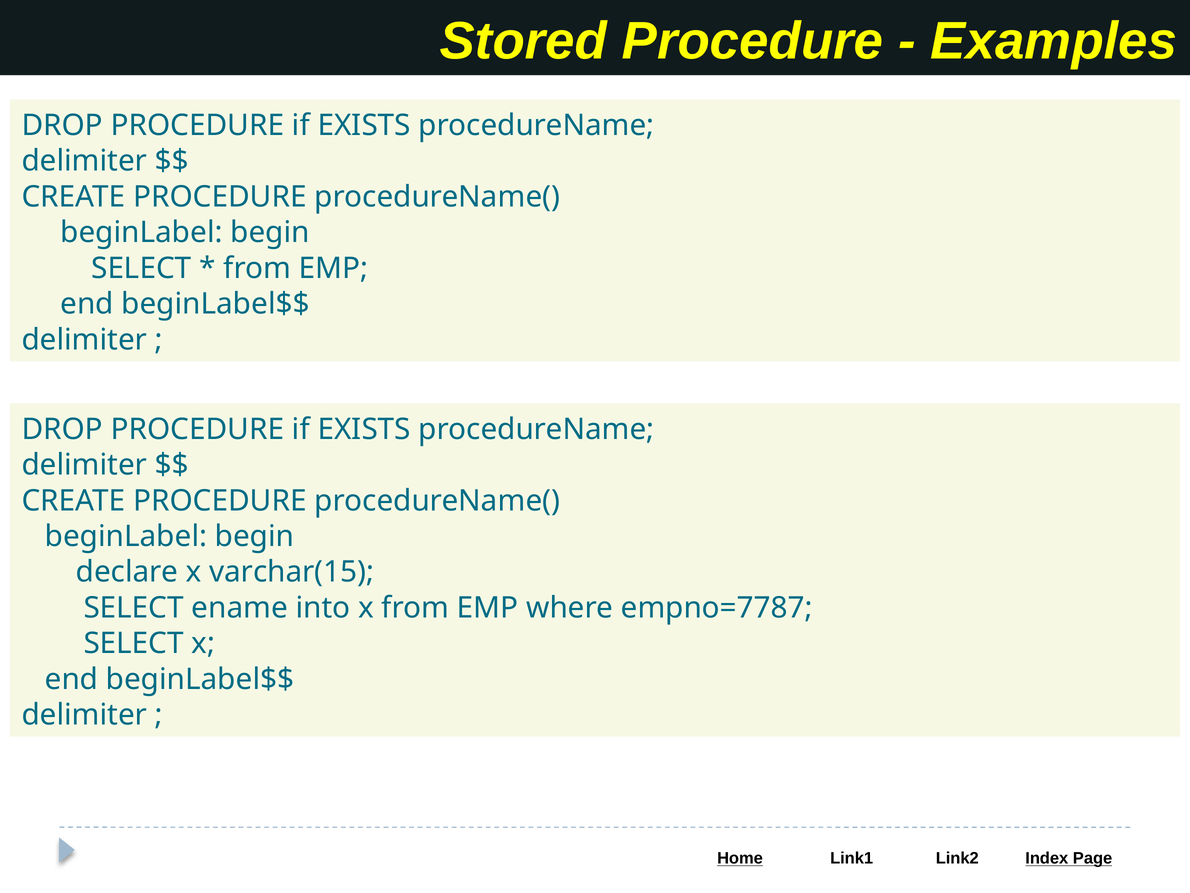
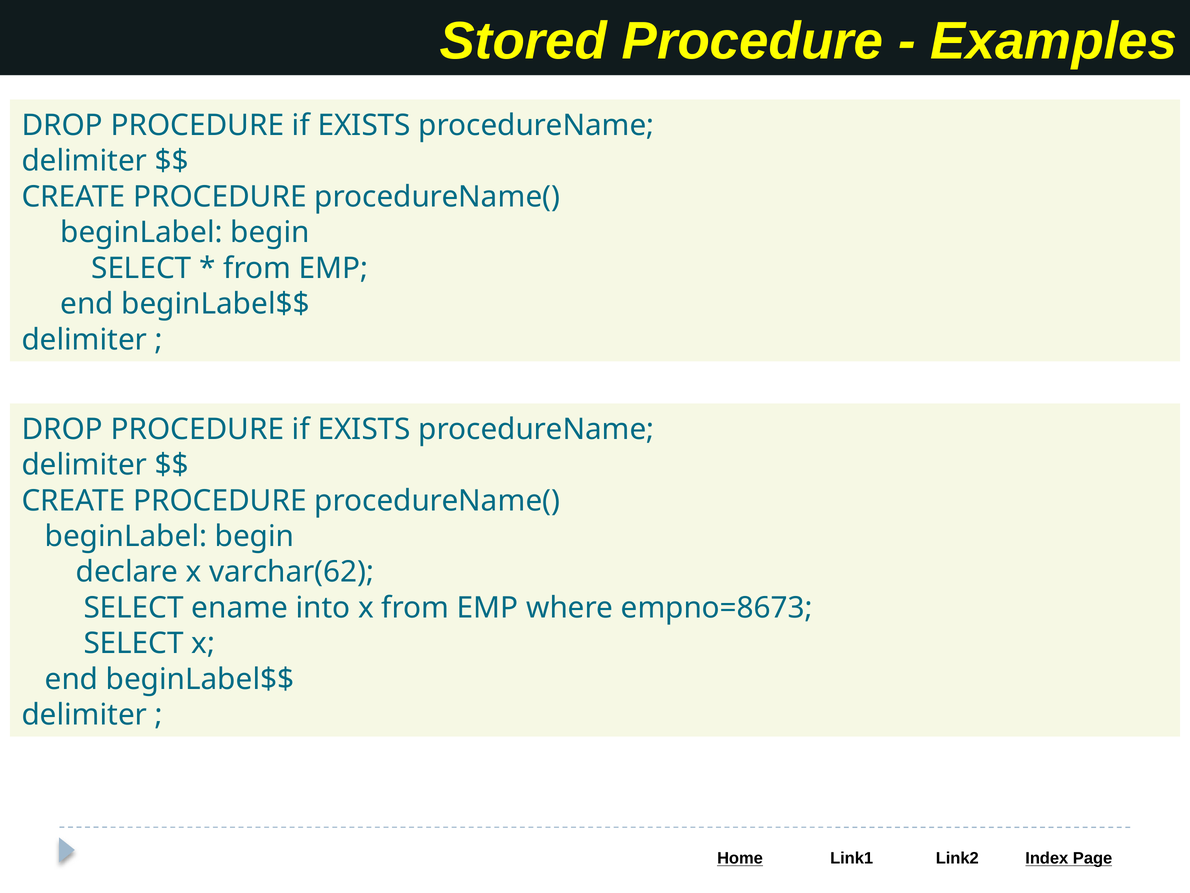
varchar(15: varchar(15 -> varchar(62
empno=7787: empno=7787 -> empno=8673
